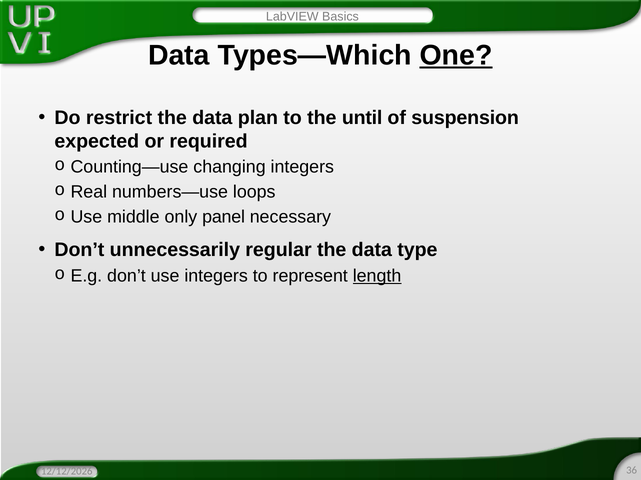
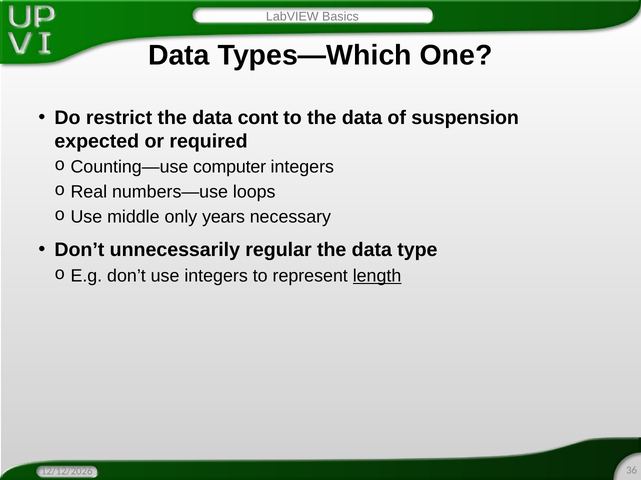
One underline: present -> none
plan: plan -> cont
to the until: until -> data
changing: changing -> computer
panel: panel -> years
